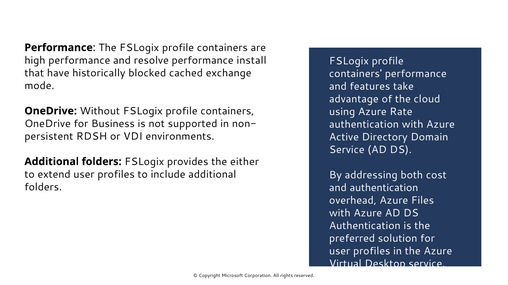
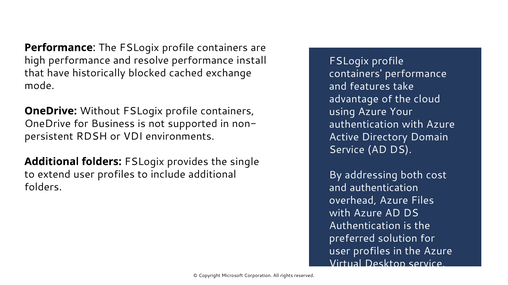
Rate: Rate -> Your
either: either -> single
